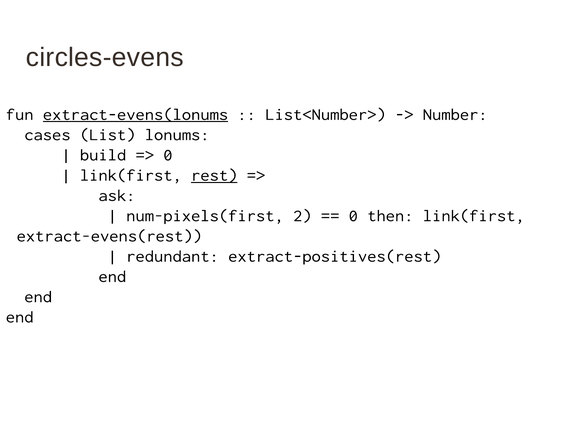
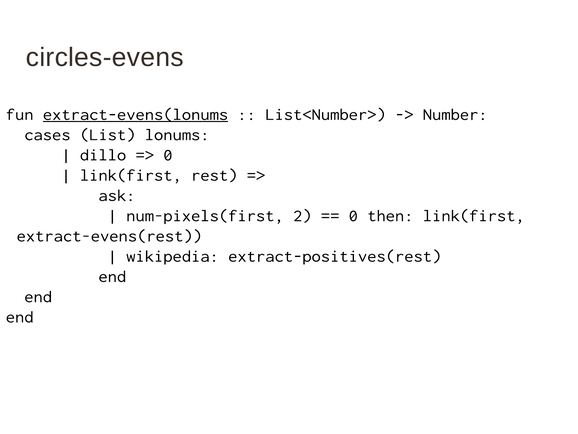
build: build -> dillo
rest underline: present -> none
redundant: redundant -> wikipedia
